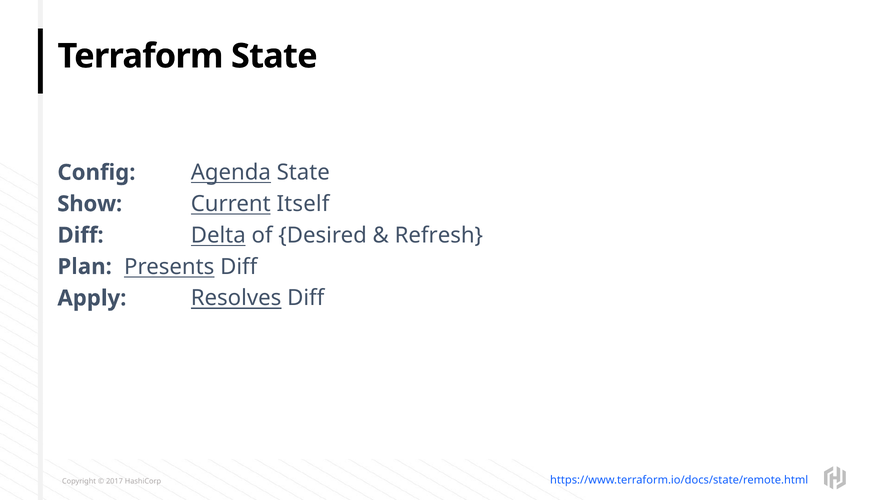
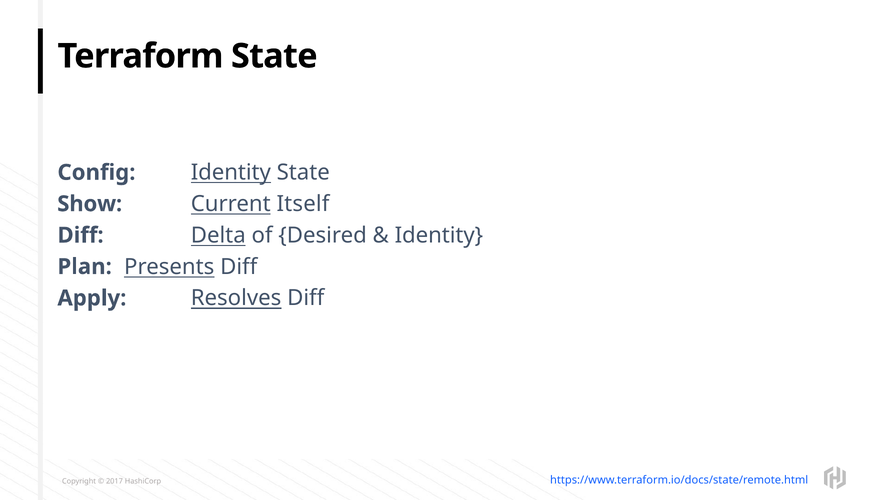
Config Agenda: Agenda -> Identity
Refresh at (439, 235): Refresh -> Identity
